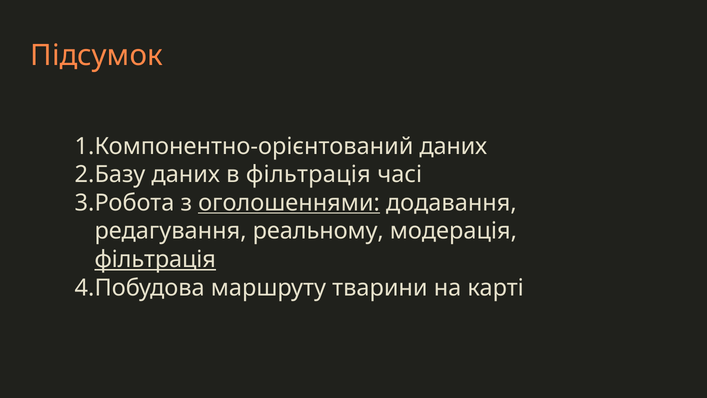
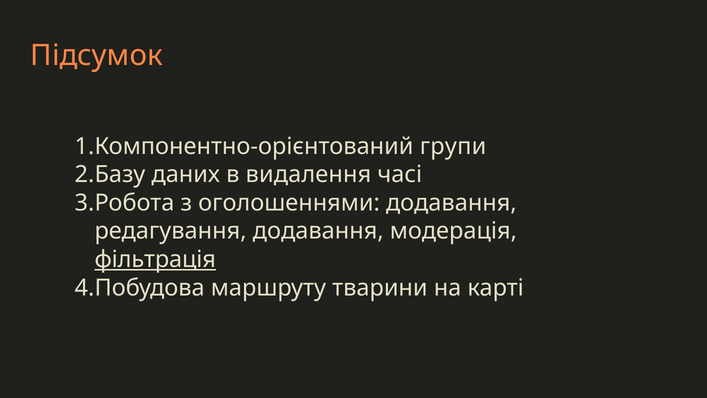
даних at (453, 146): даних -> групи
в фільтрація: фільтрація -> видалення
оголошеннями underline: present -> none
редагування реальному: реальному -> додавання
